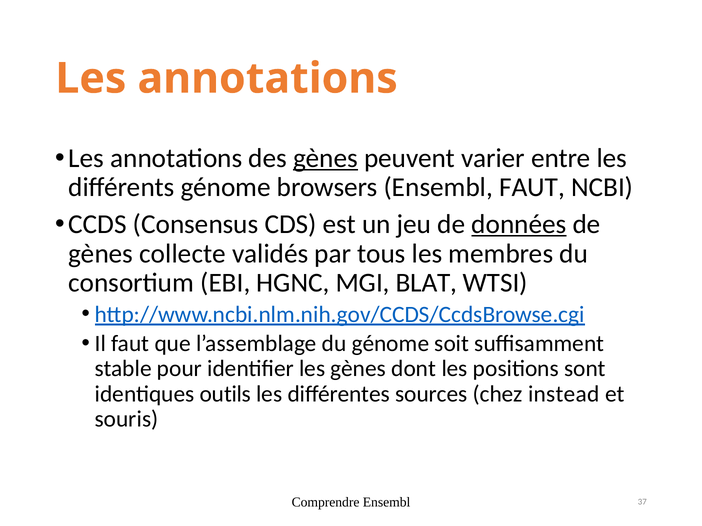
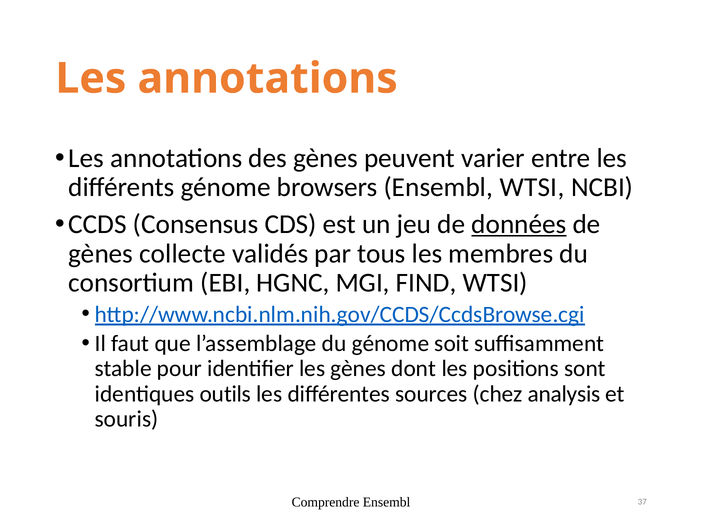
gènes at (326, 158) underline: present -> none
Ensembl FAUT: FAUT -> WTSI
BLAT: BLAT -> FIND
instead: instead -> analysis
